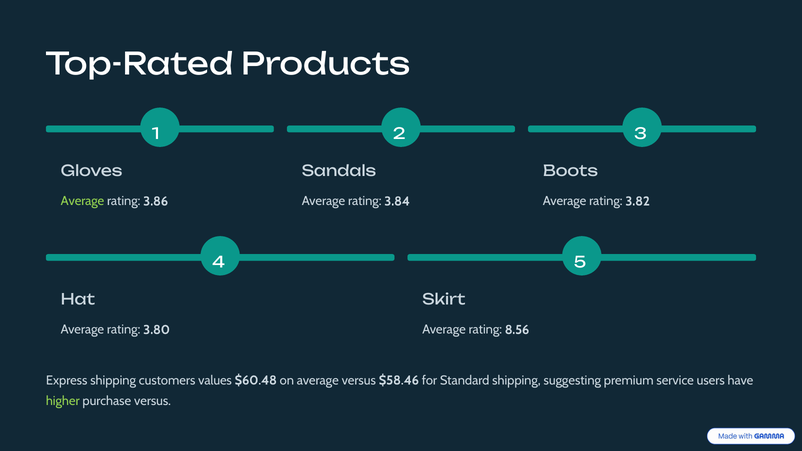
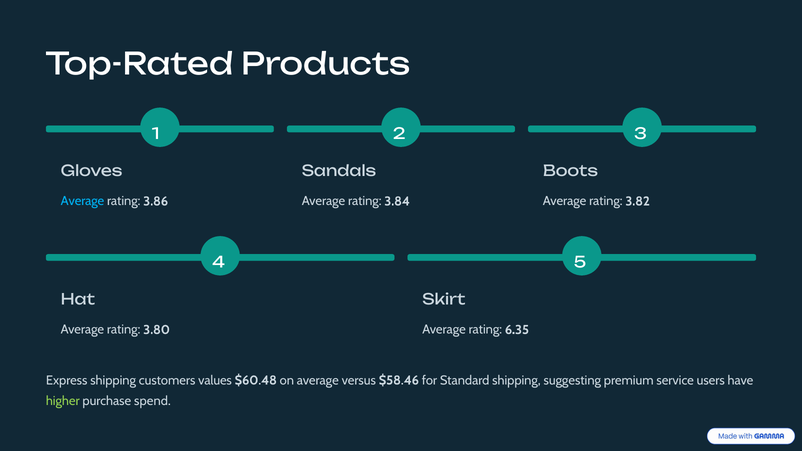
Average at (82, 201) colour: light green -> light blue
8.56: 8.56 -> 6.35
purchase versus: versus -> spend
